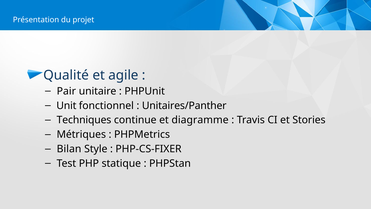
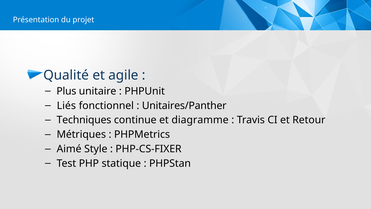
Pair: Pair -> Plus
Unit: Unit -> Liés
Stories: Stories -> Retour
Bilan: Bilan -> Aimé
